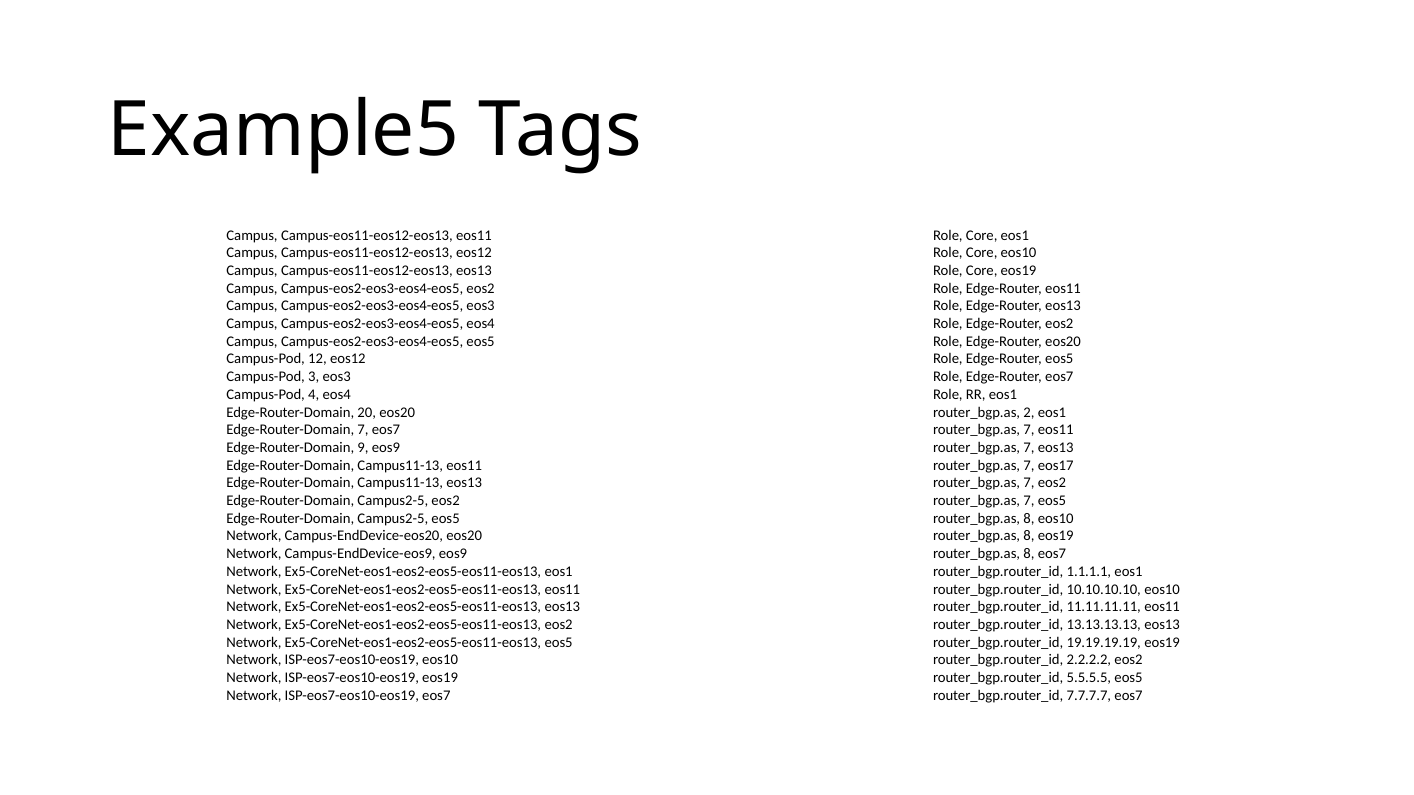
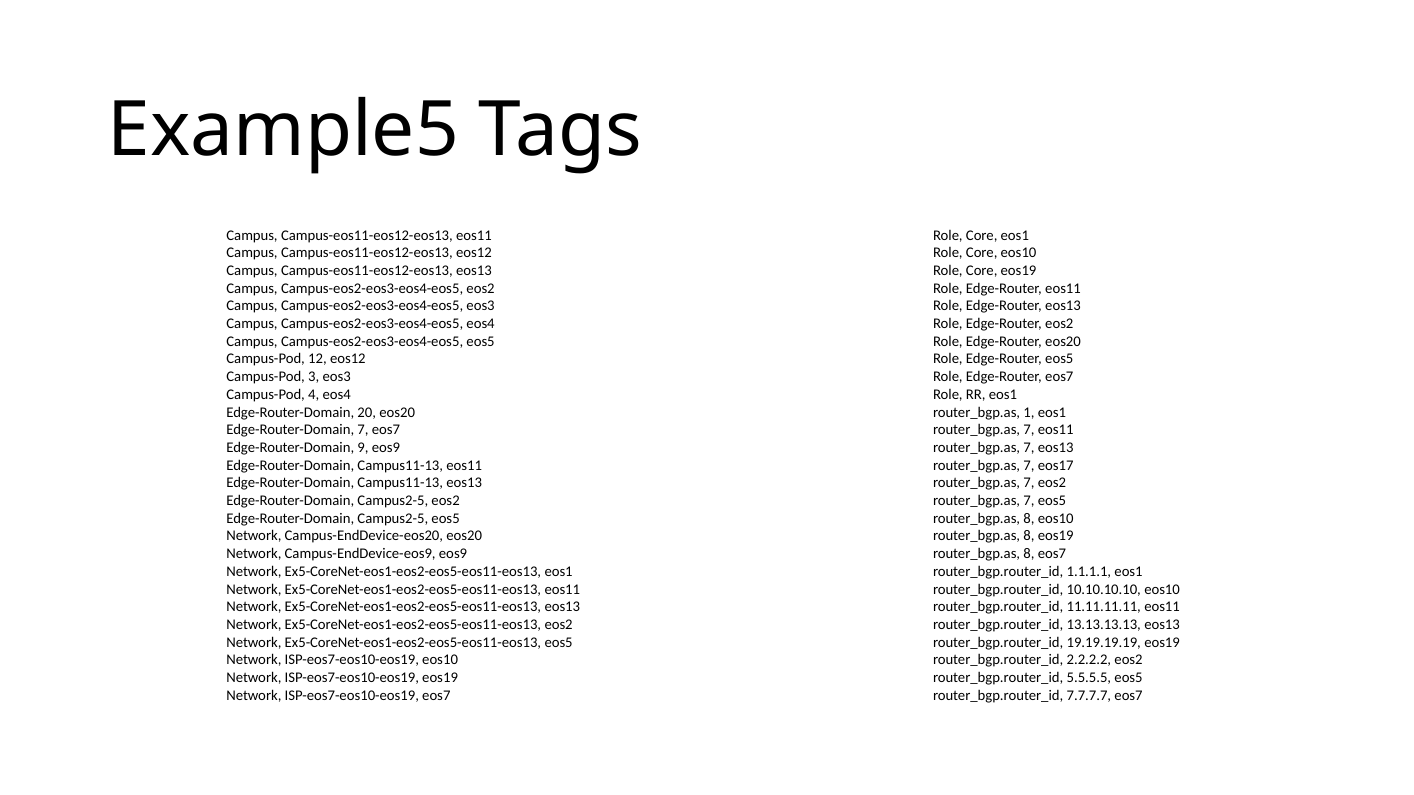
2: 2 -> 1
